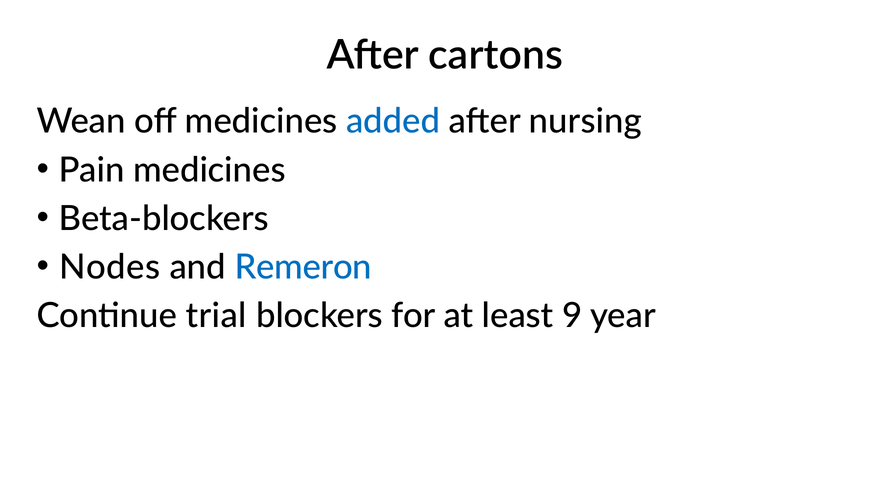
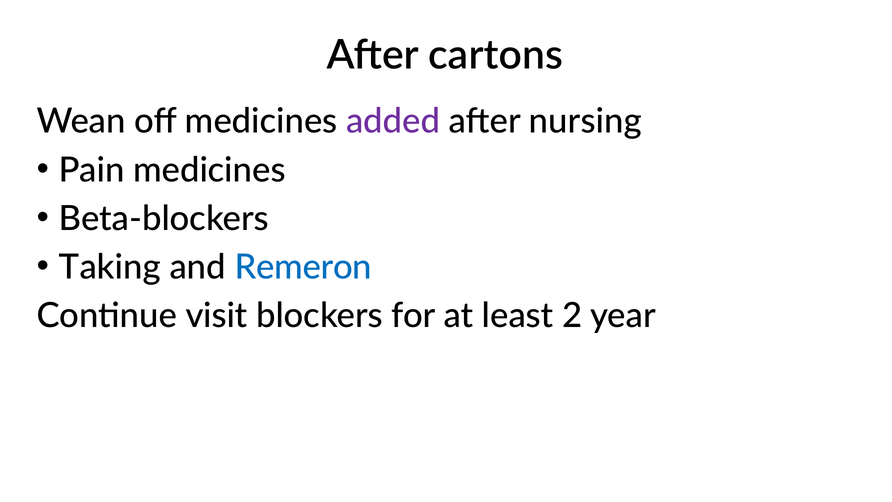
added colour: blue -> purple
Nodes: Nodes -> Taking
trial: trial -> visit
9: 9 -> 2
